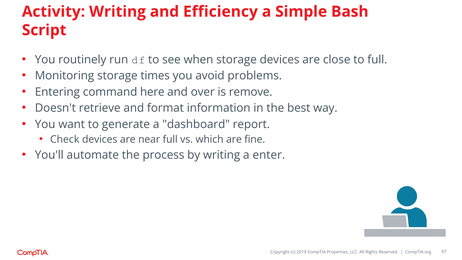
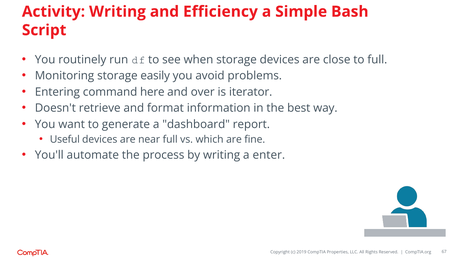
times: times -> easily
remove: remove -> iterator
Check: Check -> Useful
